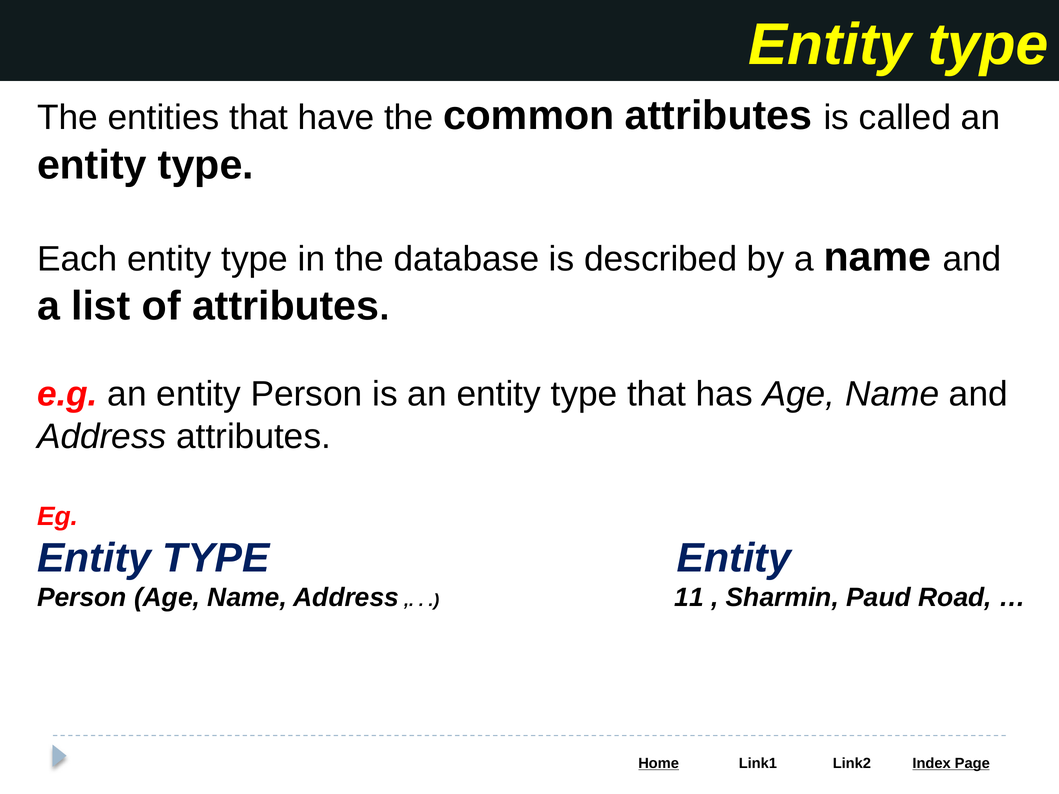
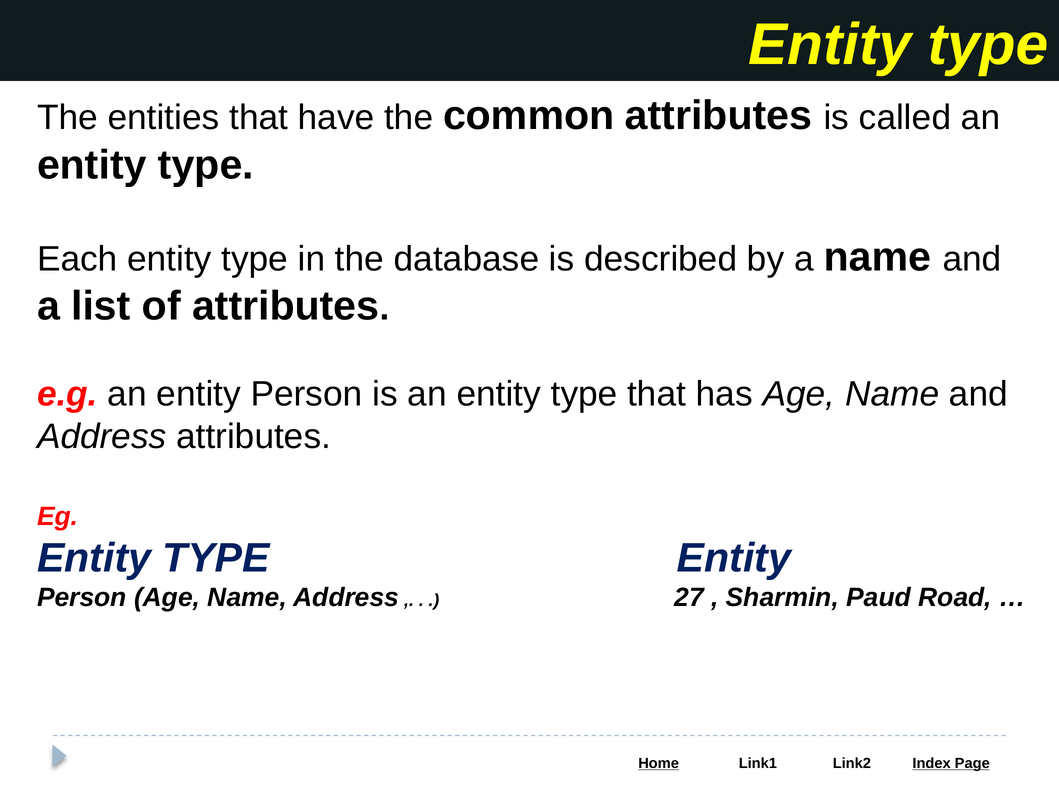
11: 11 -> 27
